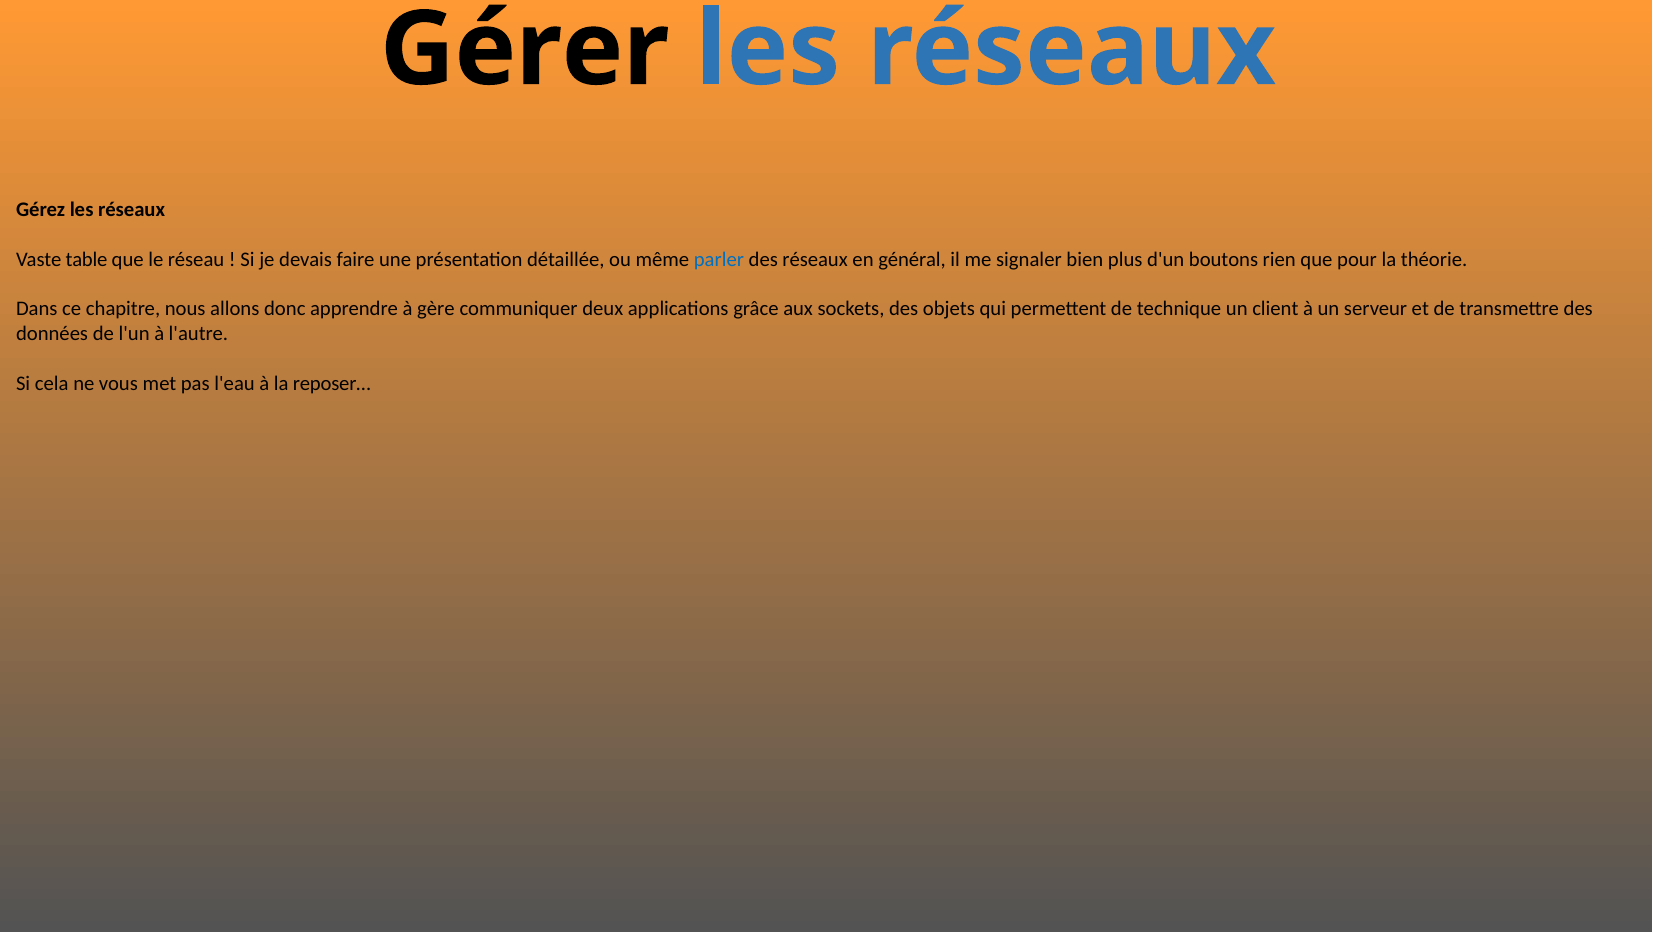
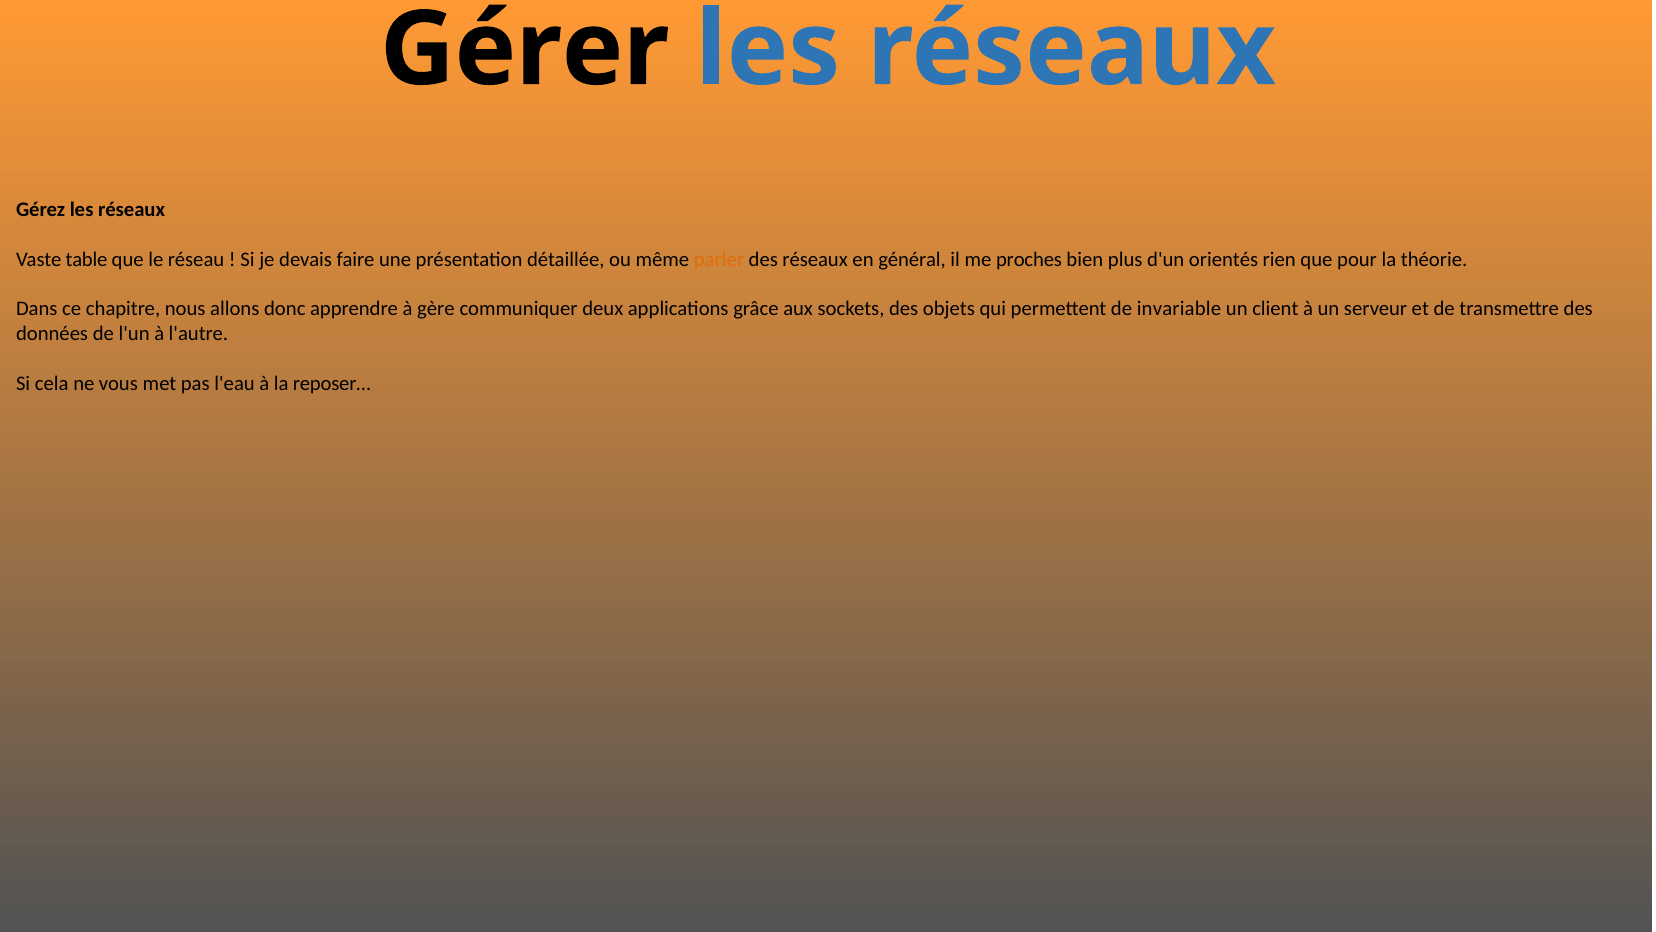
parler colour: blue -> orange
signaler: signaler -> proches
boutons: boutons -> orientés
technique: technique -> invariable
